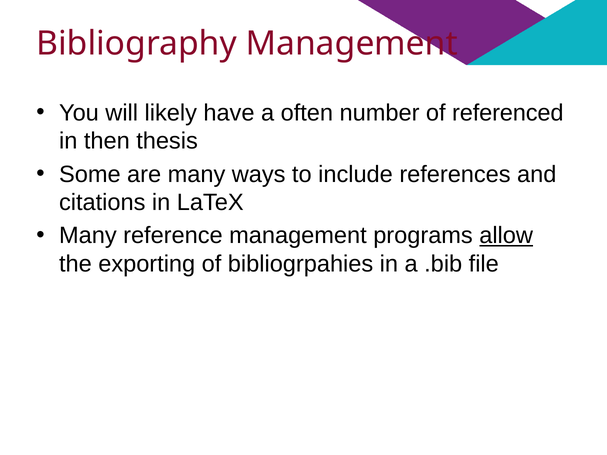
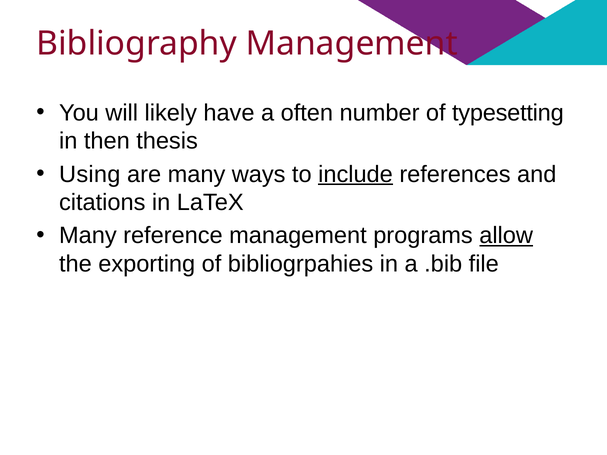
referenced: referenced -> typesetting
Some: Some -> Using
include underline: none -> present
